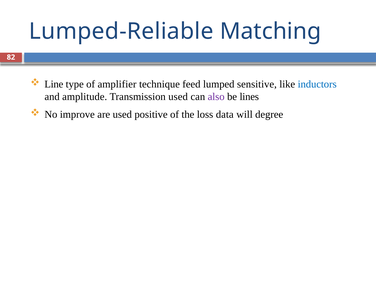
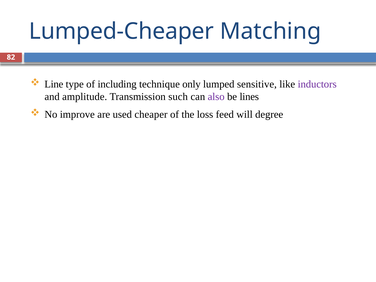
Lumped-Reliable: Lumped-Reliable -> Lumped-Cheaper
amplifier: amplifier -> including
feed: feed -> only
inductors colour: blue -> purple
Transmission used: used -> such
positive: positive -> cheaper
data: data -> feed
